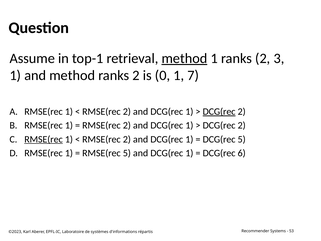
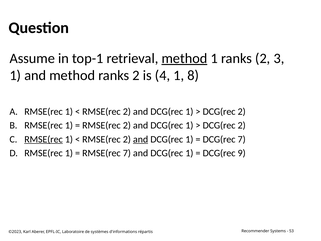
0: 0 -> 4
7: 7 -> 8
DCG(rec at (219, 112) underline: present -> none
and at (141, 139) underline: none -> present
DCG(rec 5: 5 -> 7
RMSE(rec 5: 5 -> 7
6: 6 -> 9
